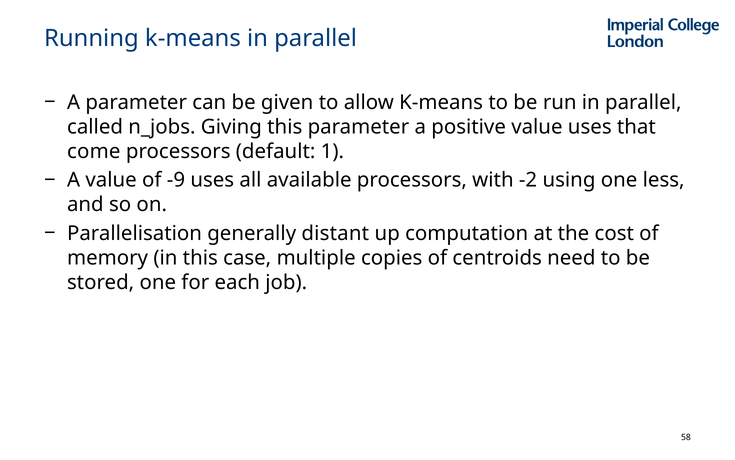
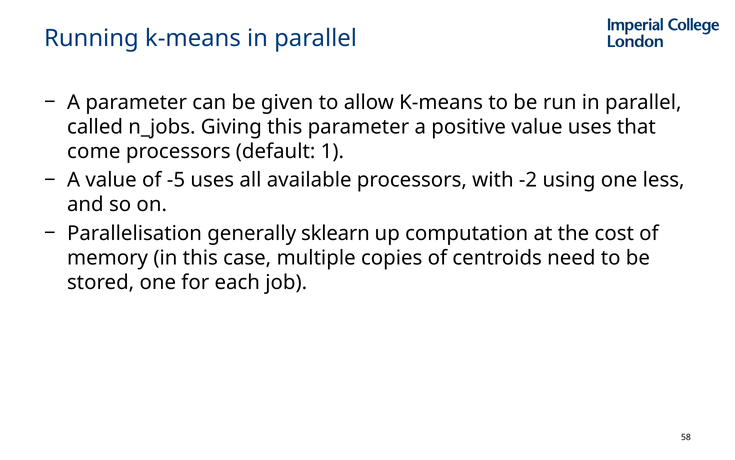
-9: -9 -> -5
distant: distant -> sklearn
